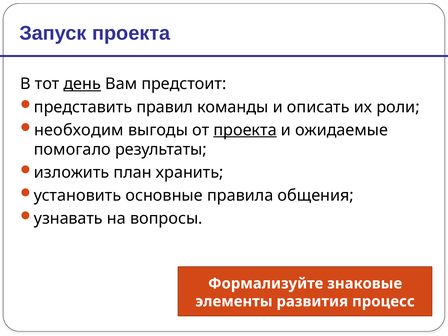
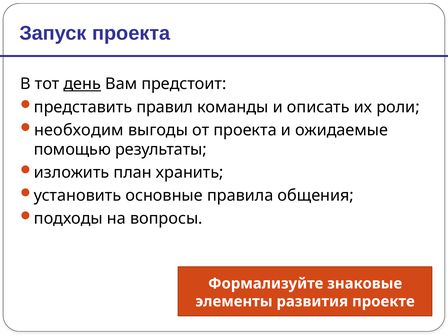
проекта at (245, 130) underline: present -> none
помогало: помогало -> помощью
узнавать: узнавать -> подходы
процесс: процесс -> проекте
